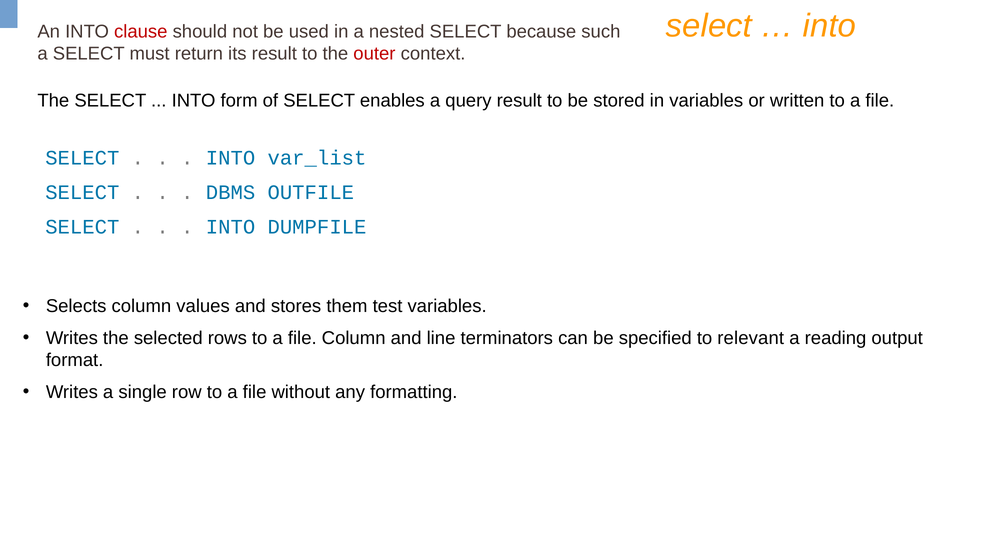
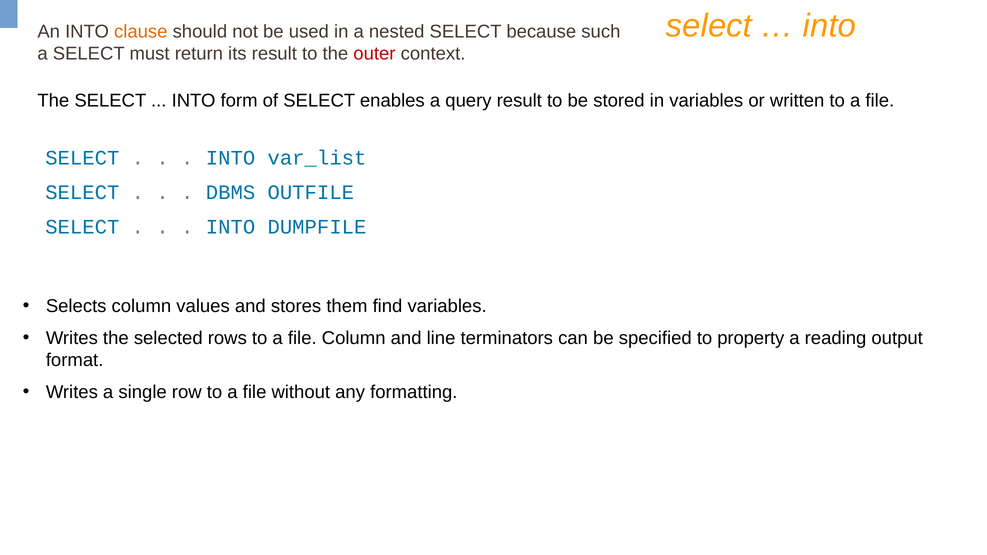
clause colour: red -> orange
test: test -> find
relevant: relevant -> property
